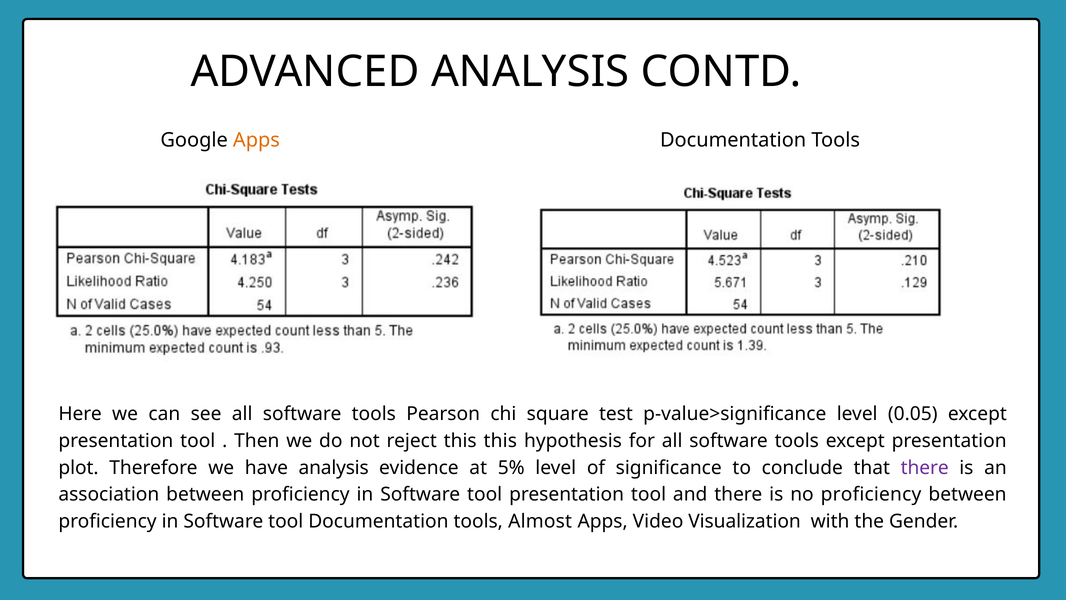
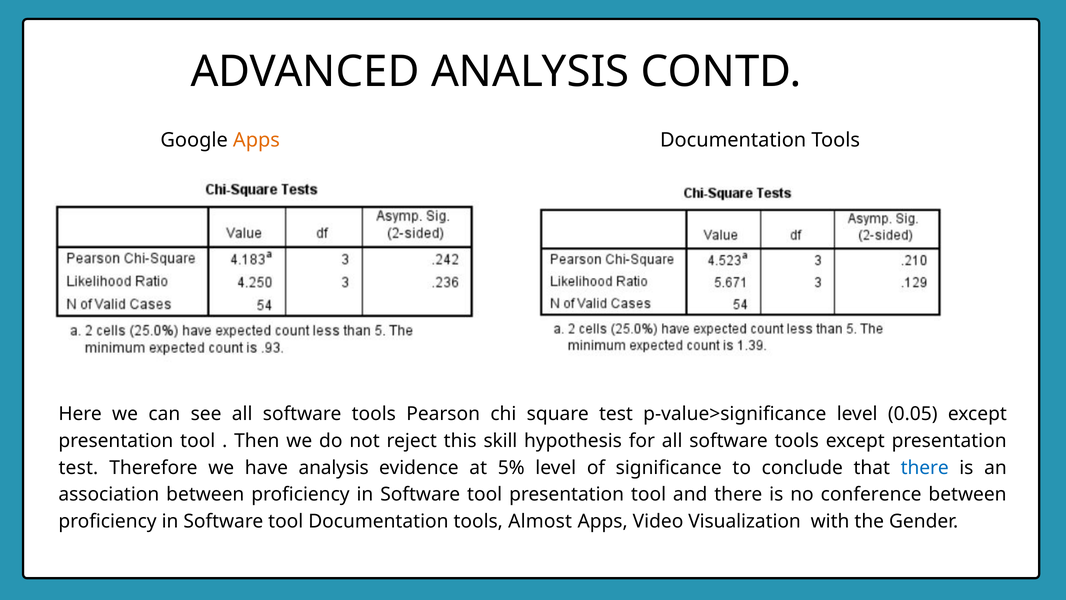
this this: this -> skill
plot at (79, 467): plot -> test
there at (925, 467) colour: purple -> blue
no proficiency: proficiency -> conference
